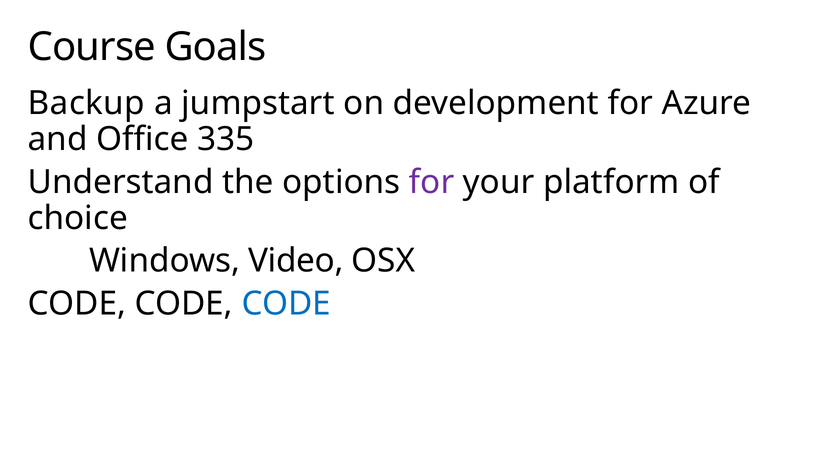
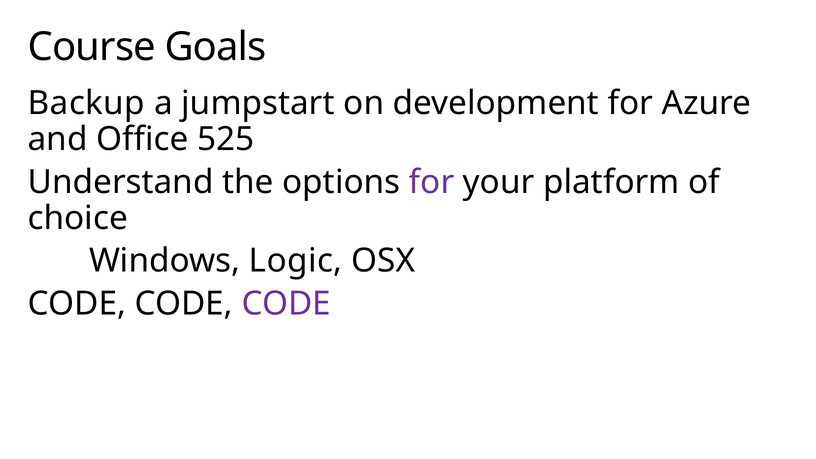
335: 335 -> 525
Video: Video -> Logic
CODE at (286, 304) colour: blue -> purple
